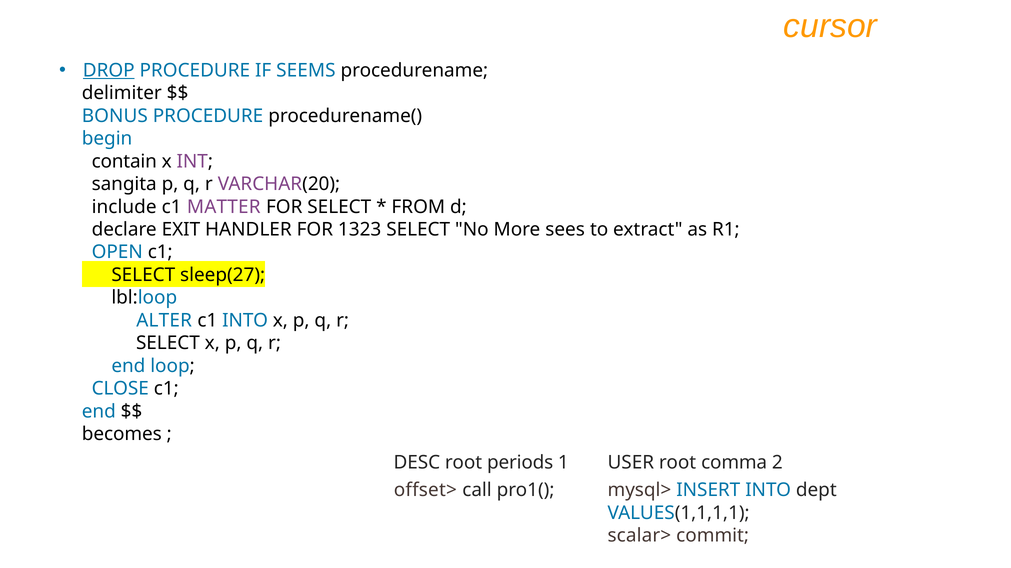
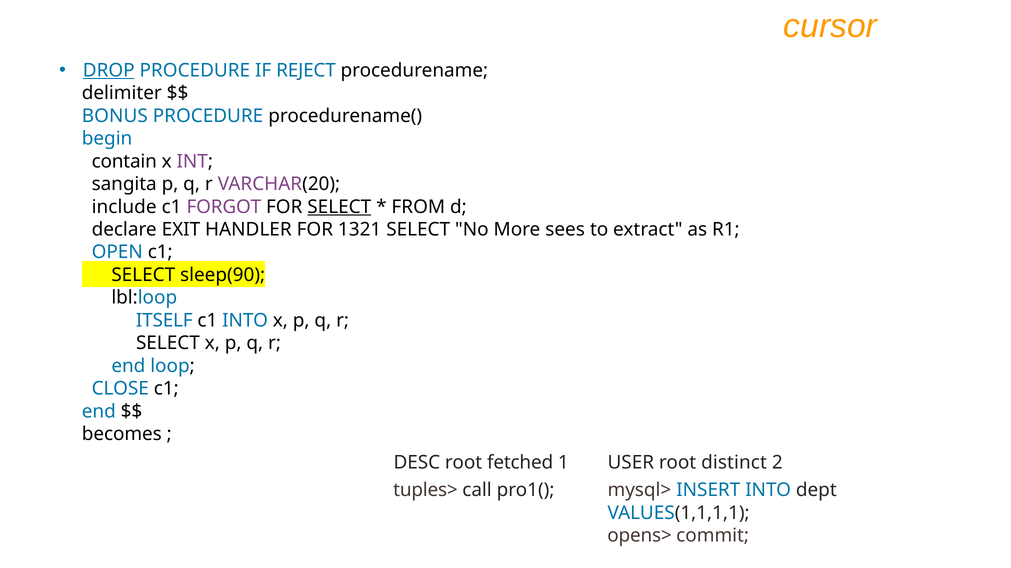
SEEMS: SEEMS -> REJECT
MATTER: MATTER -> FORGOT
SELECT at (339, 207) underline: none -> present
1323: 1323 -> 1321
sleep(27: sleep(27 -> sleep(90
ALTER: ALTER -> ITSELF
periods: periods -> fetched
comma: comma -> distinct
offset>: offset> -> tuples>
scalar>: scalar> -> opens>
